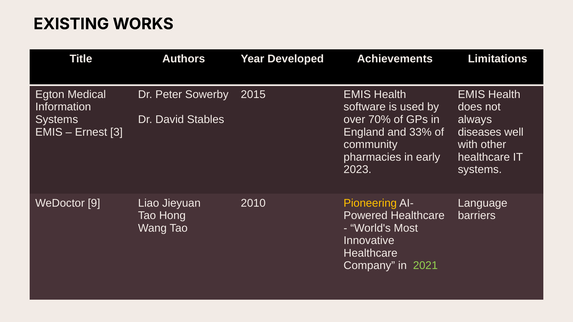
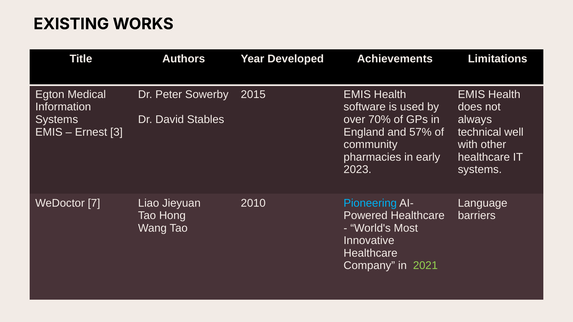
33%: 33% -> 57%
diseases: diseases -> technical
9: 9 -> 7
Pioneering colour: yellow -> light blue
